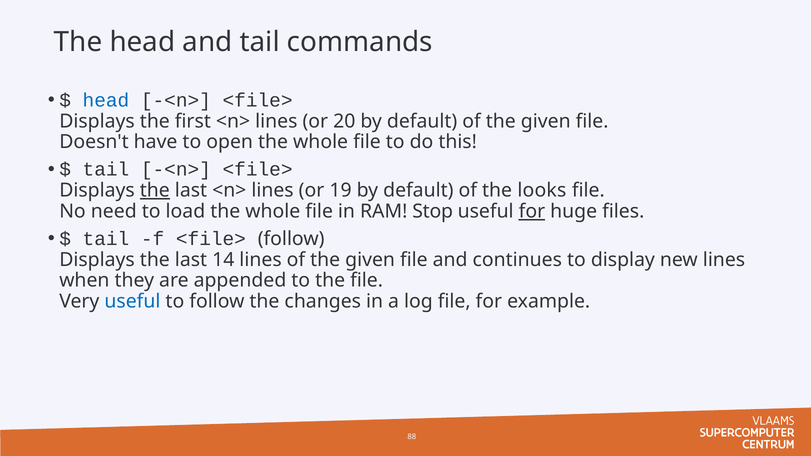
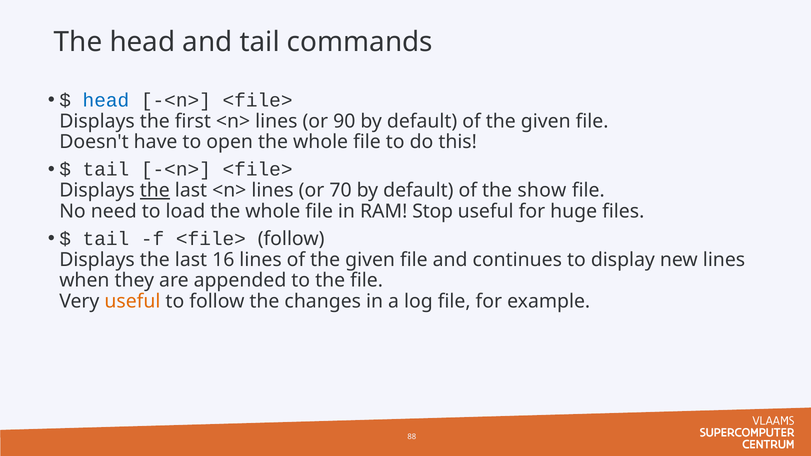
20: 20 -> 90
19: 19 -> 70
looks: looks -> show
for at (532, 211) underline: present -> none
14: 14 -> 16
useful at (132, 302) colour: blue -> orange
